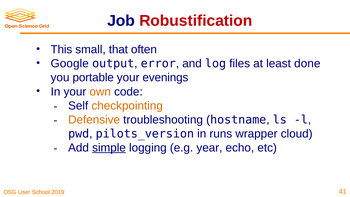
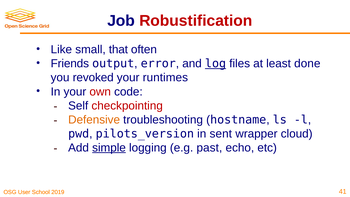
This: This -> Like
Google: Google -> Friends
log underline: none -> present
portable: portable -> revoked
evenings: evenings -> runtimes
own colour: orange -> red
checkpointing colour: orange -> red
runs: runs -> sent
year: year -> past
